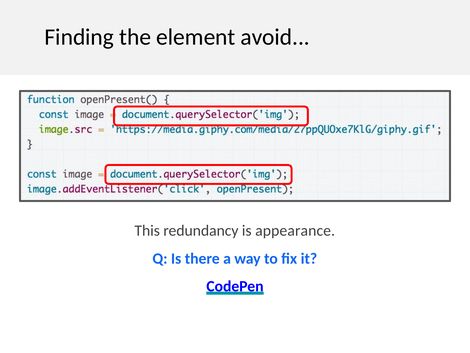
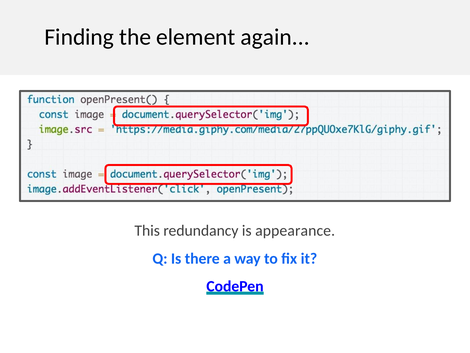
avoid: avoid -> again
